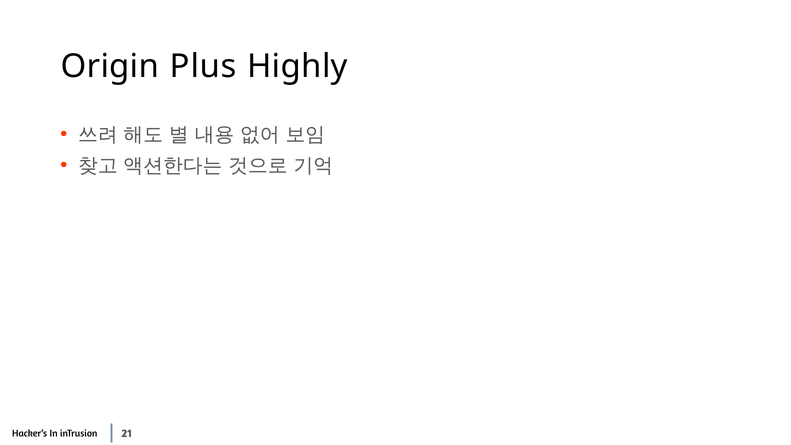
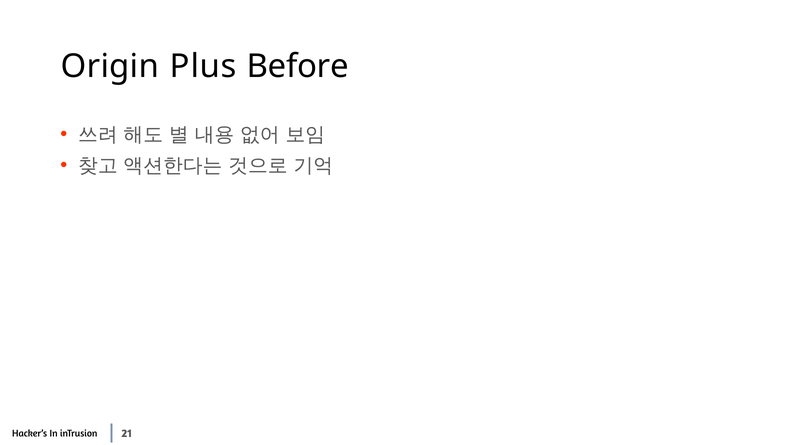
Highly: Highly -> Before
